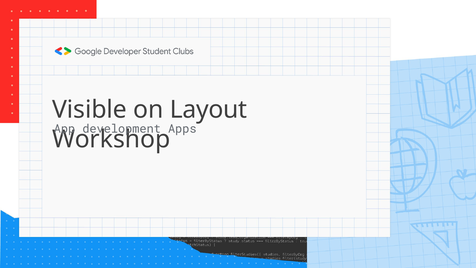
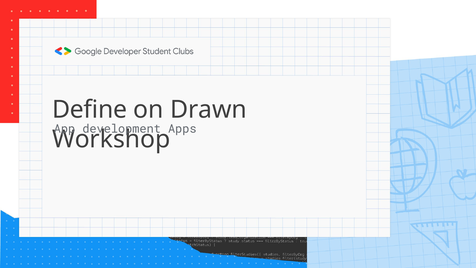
Visible: Visible -> Define
Layout: Layout -> Drawn
